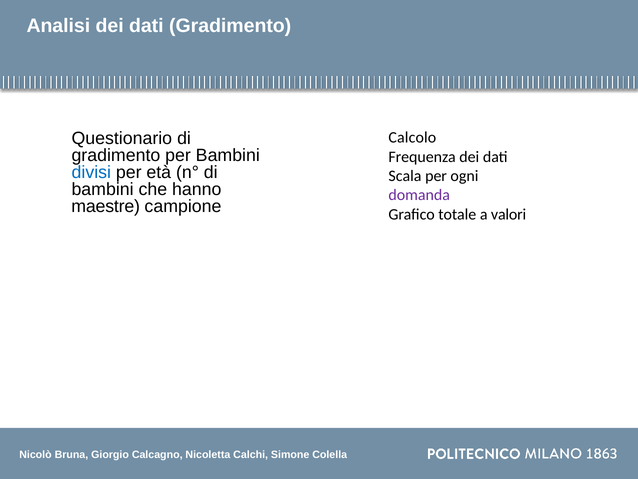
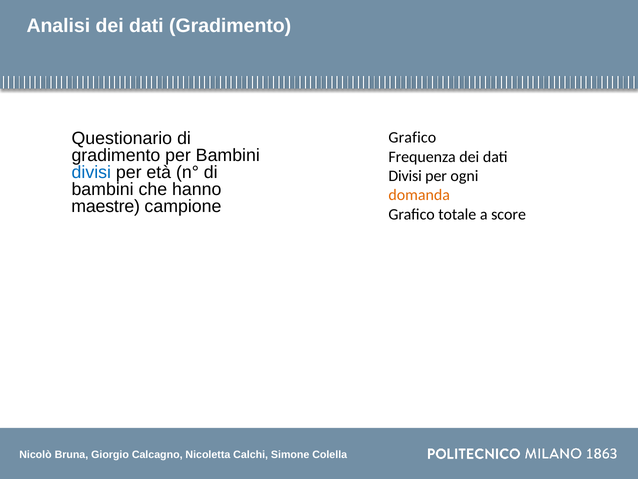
Calcolo at (412, 138): Calcolo -> Grafico
Scala at (405, 176): Scala -> Divisi
domanda colour: purple -> orange
valori: valori -> score
